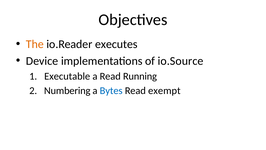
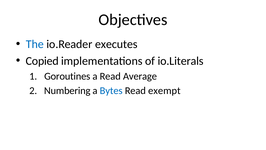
The colour: orange -> blue
Device: Device -> Copied
io.Source: io.Source -> io.Literals
Executable: Executable -> Goroutines
Running: Running -> Average
